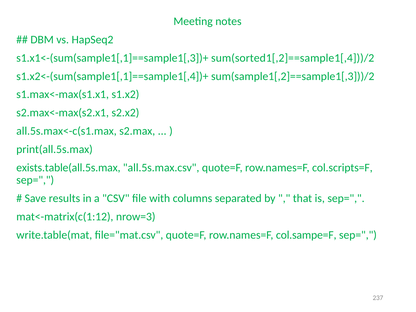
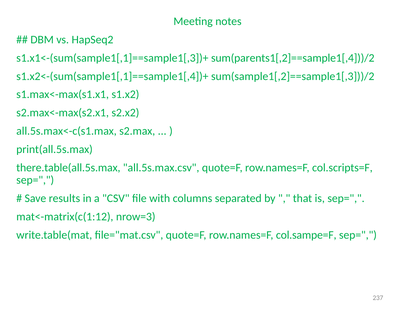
sum(sorted1[,2]==sample1[,4]))/2: sum(sorted1[,2]==sample1[,4]))/2 -> sum(parents1[,2]==sample1[,4]))/2
exists.table(all.5s.max: exists.table(all.5s.max -> there.table(all.5s.max
